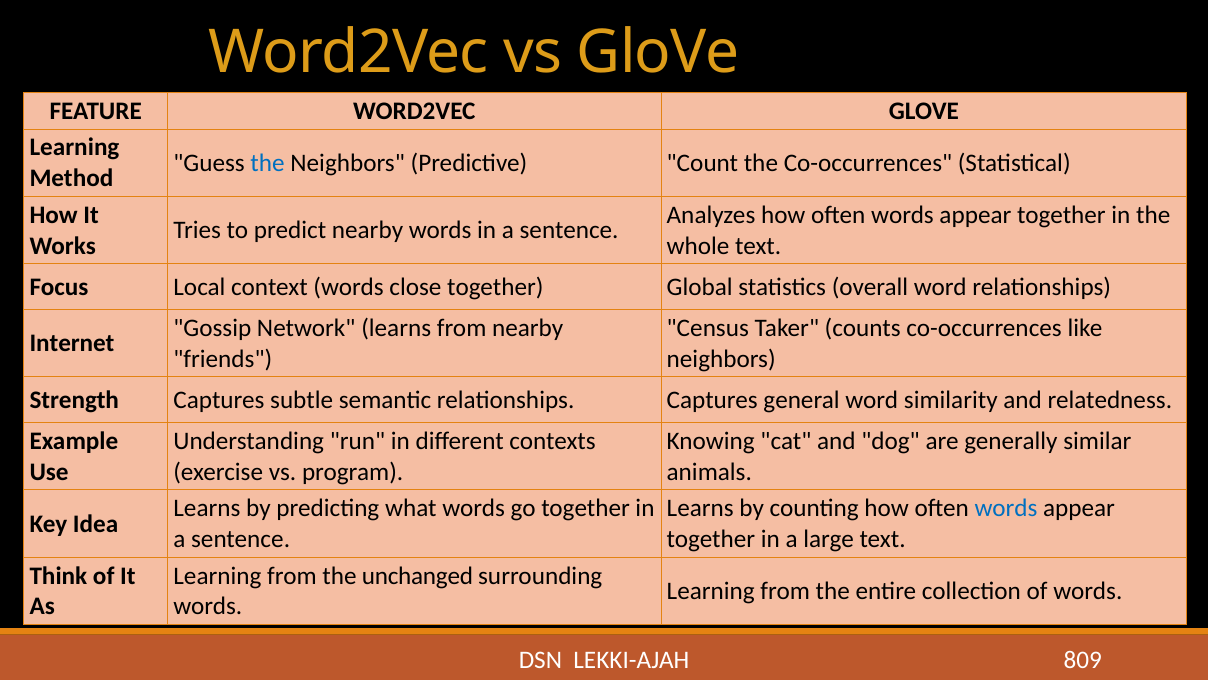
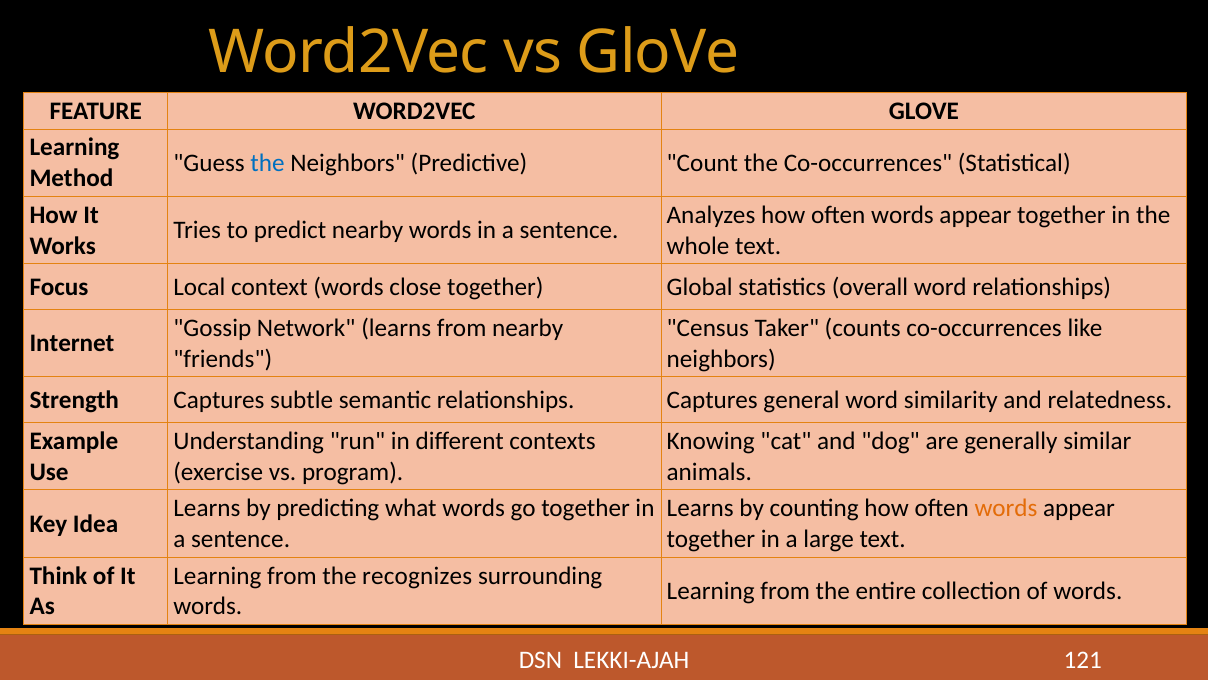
words at (1006, 508) colour: blue -> orange
unchanged: unchanged -> recognizes
809: 809 -> 121
